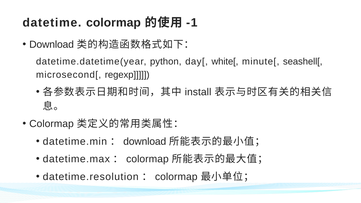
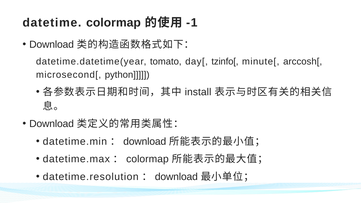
python: python -> tomato
white[: white[ -> tzinfo[
seashell[: seashell[ -> arccosh[
regexp: regexp -> python
Colormap at (52, 124): Colormap -> Download
colormap at (176, 177): colormap -> download
